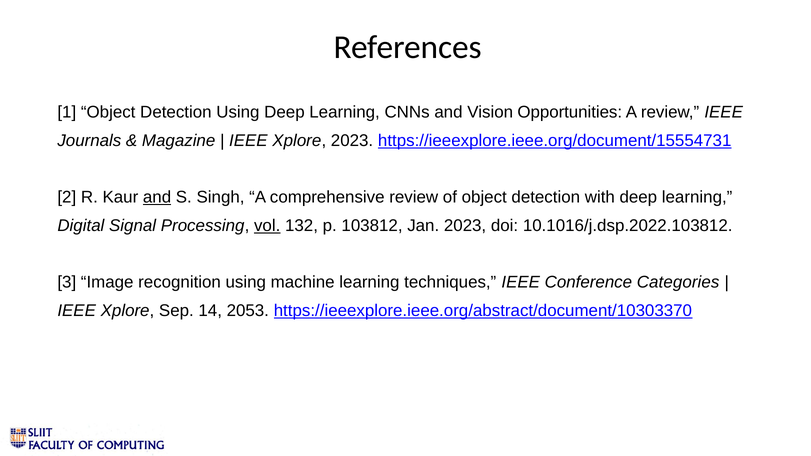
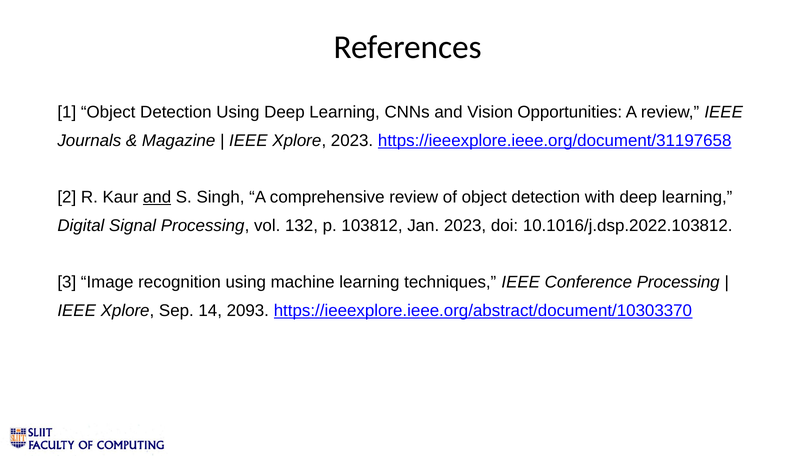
https://ieeexplore.ieee.org/document/15554731: https://ieeexplore.ieee.org/document/15554731 -> https://ieeexplore.ieee.org/document/31197658
vol underline: present -> none
Conference Categories: Categories -> Processing
2053: 2053 -> 2093
